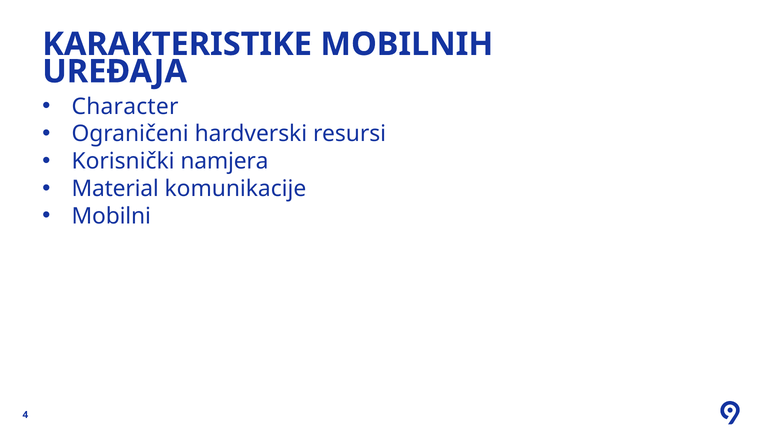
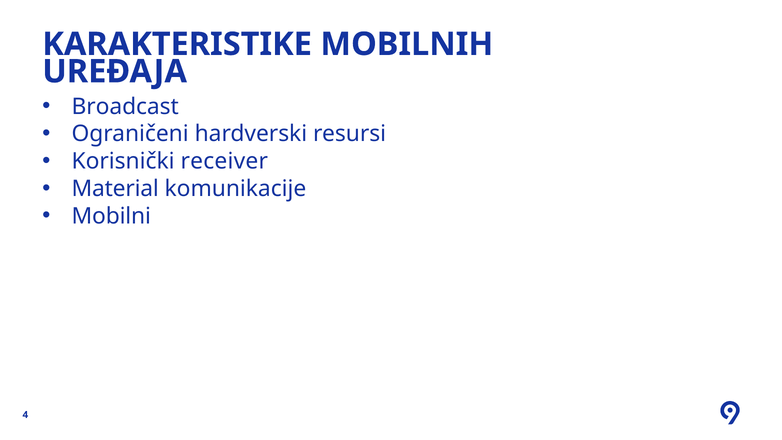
Character: Character -> Broadcast
namjera: namjera -> receiver
